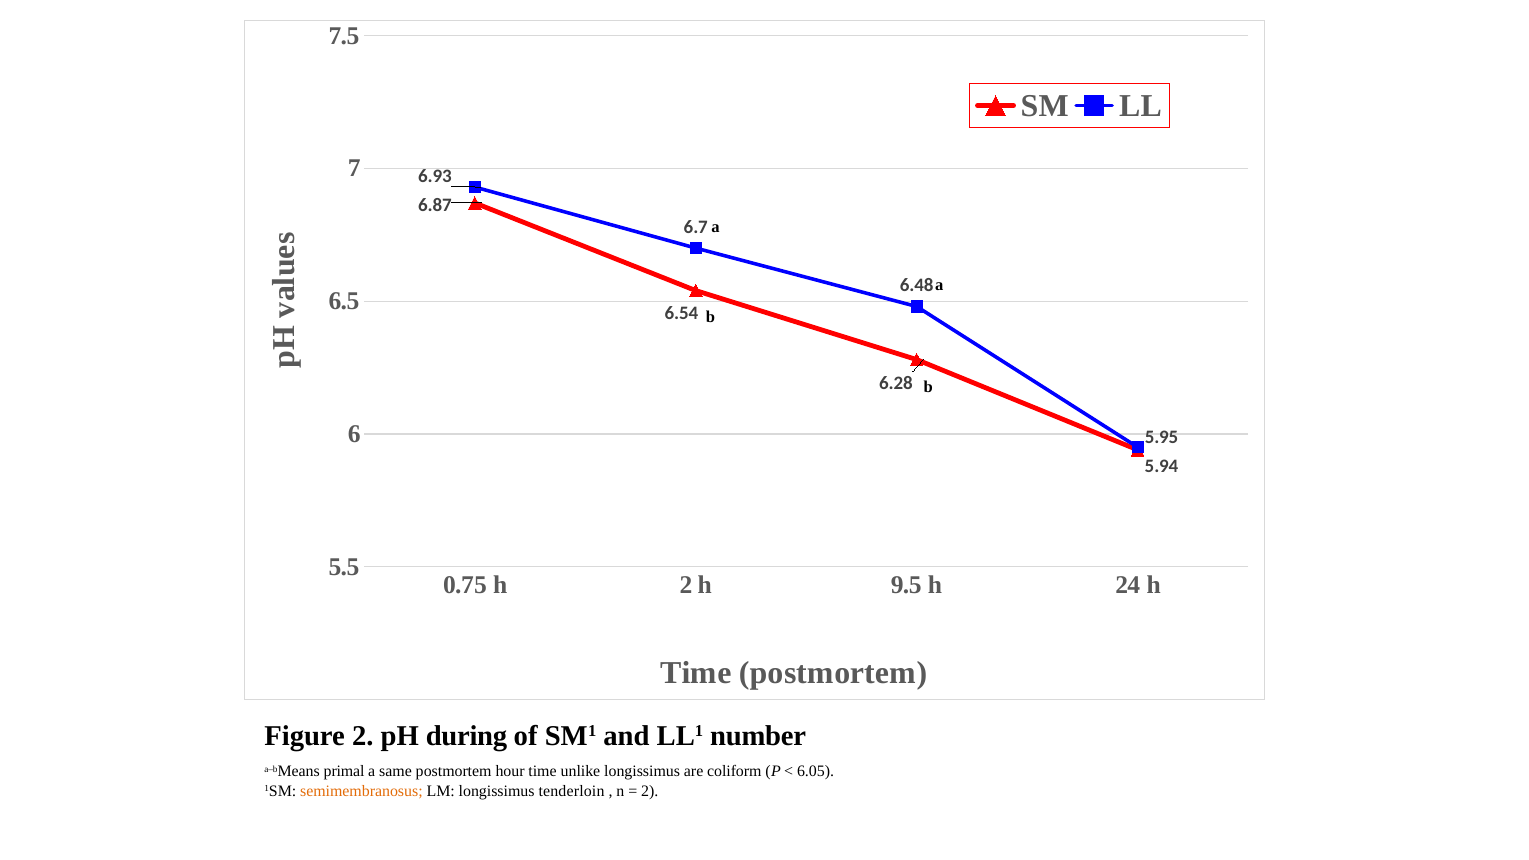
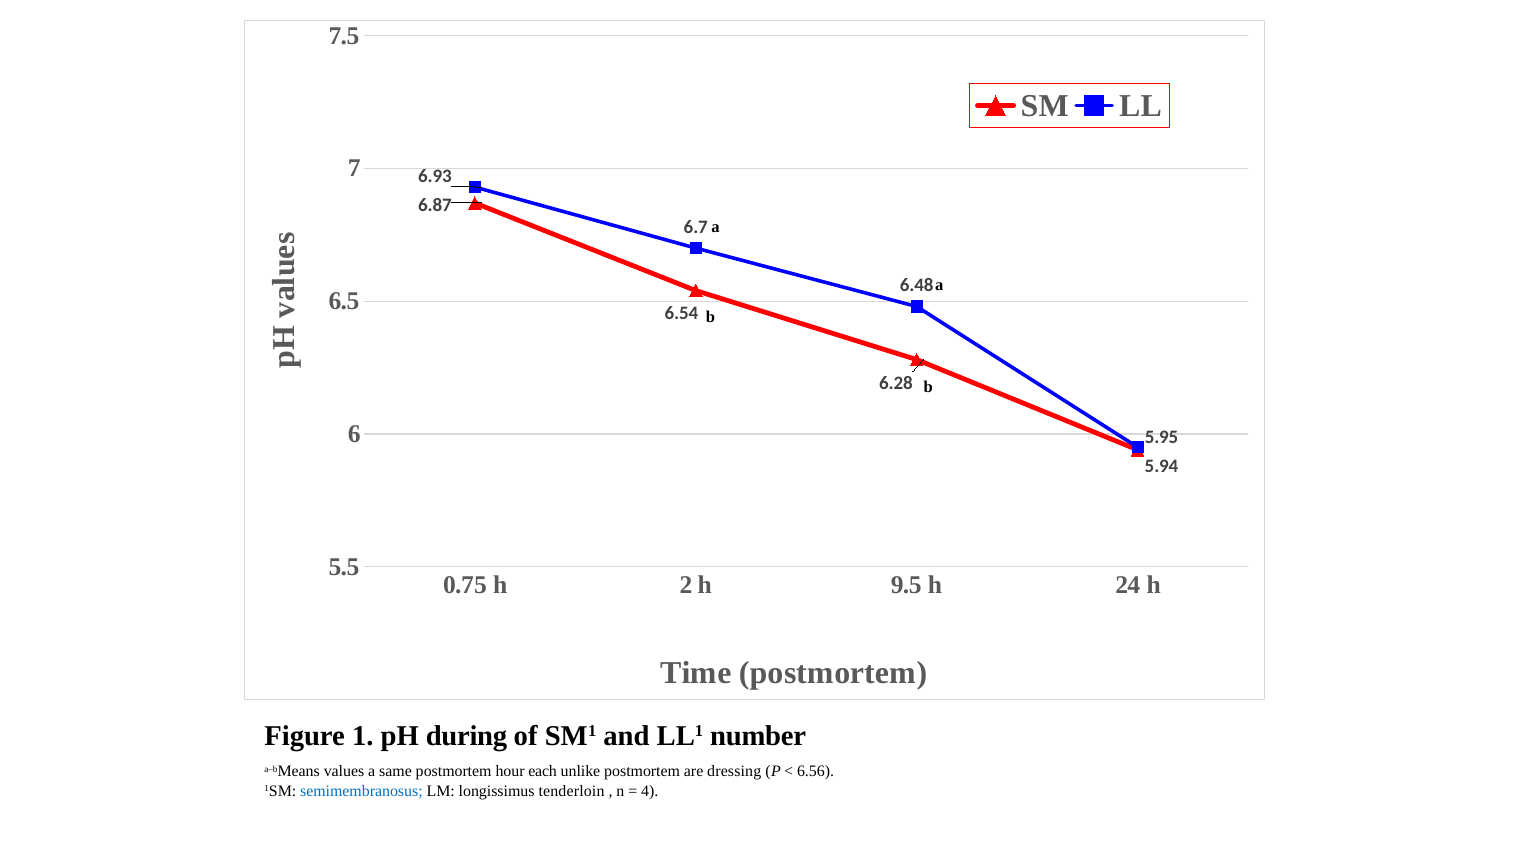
Figure 2: 2 -> 1
primal: primal -> values
hour time: time -> each
unlike longissimus: longissimus -> postmortem
coliform: coliform -> dressing
6.05: 6.05 -> 6.56
semimembranosus colour: orange -> blue
2 at (650, 791): 2 -> 4
